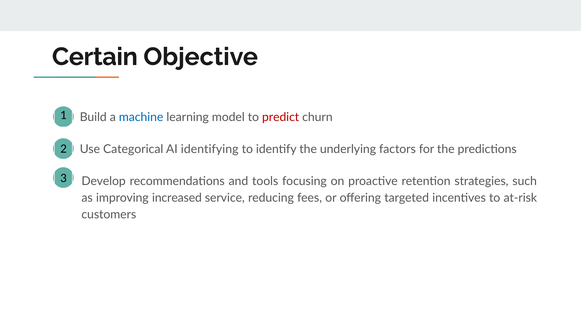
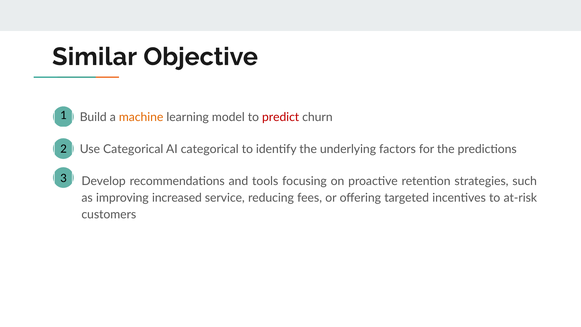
Certain: Certain -> Similar
machine colour: blue -> orange
AI identifying: identifying -> categorical
